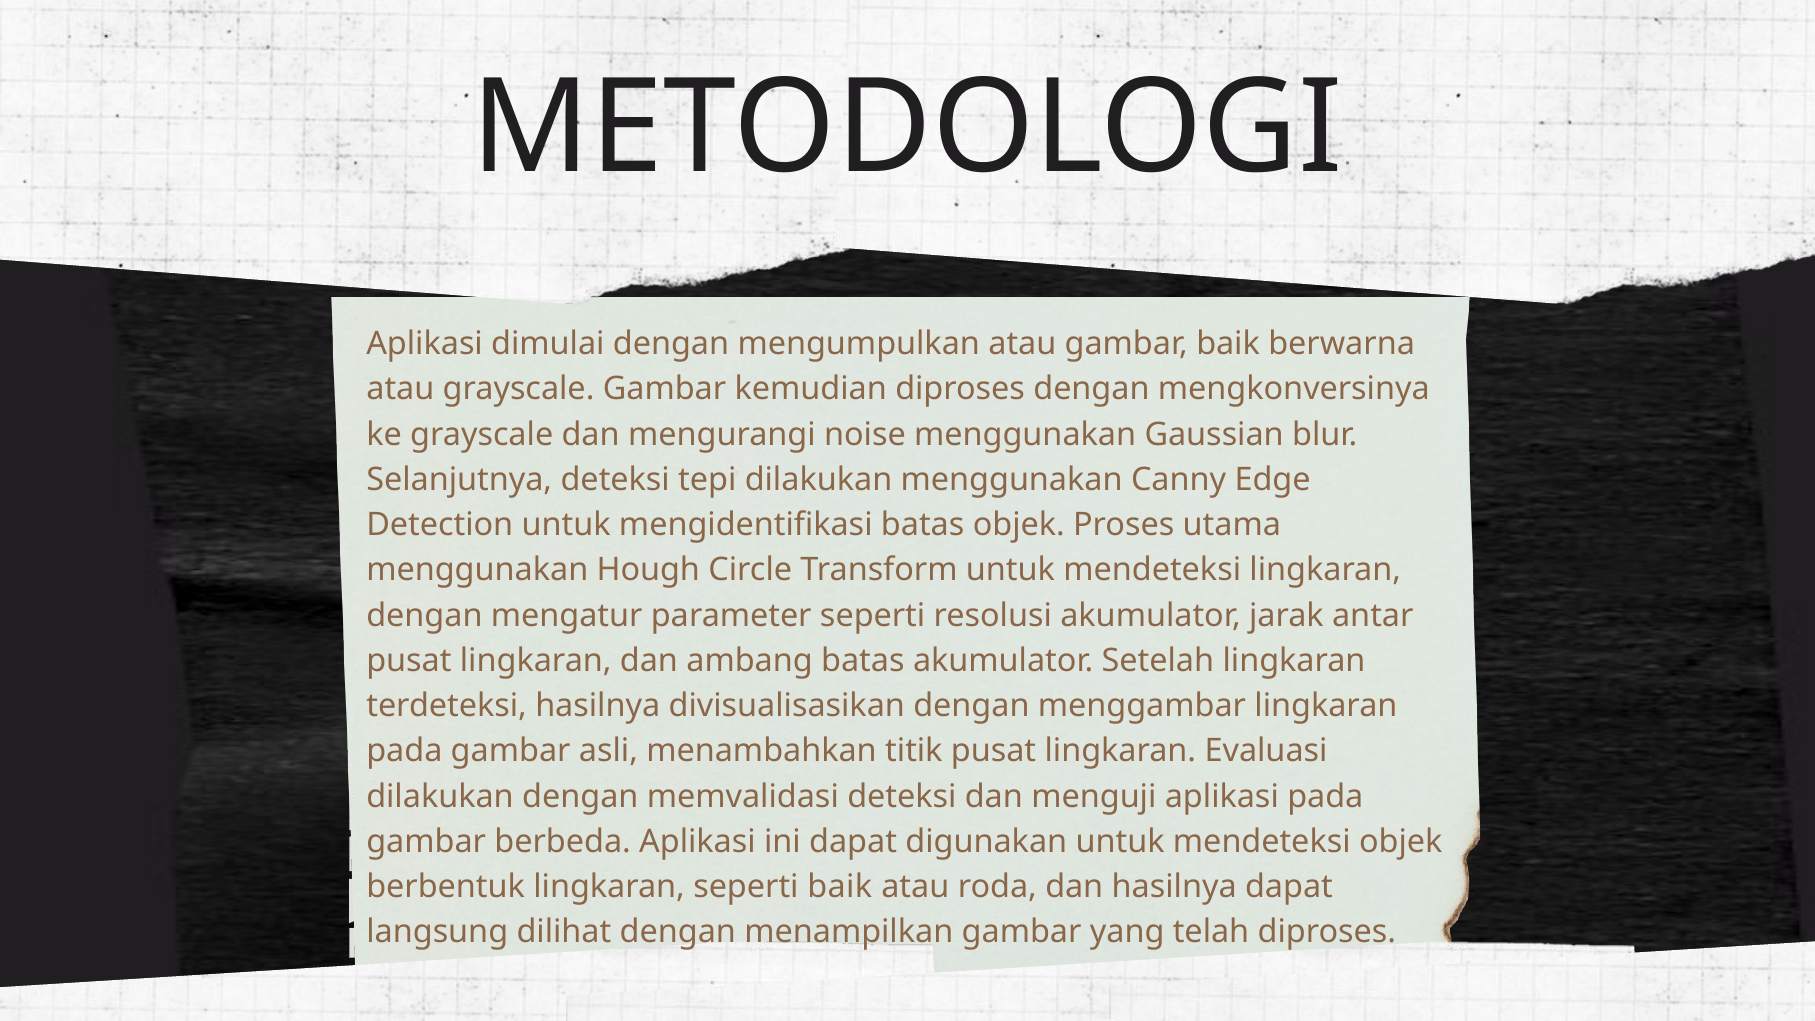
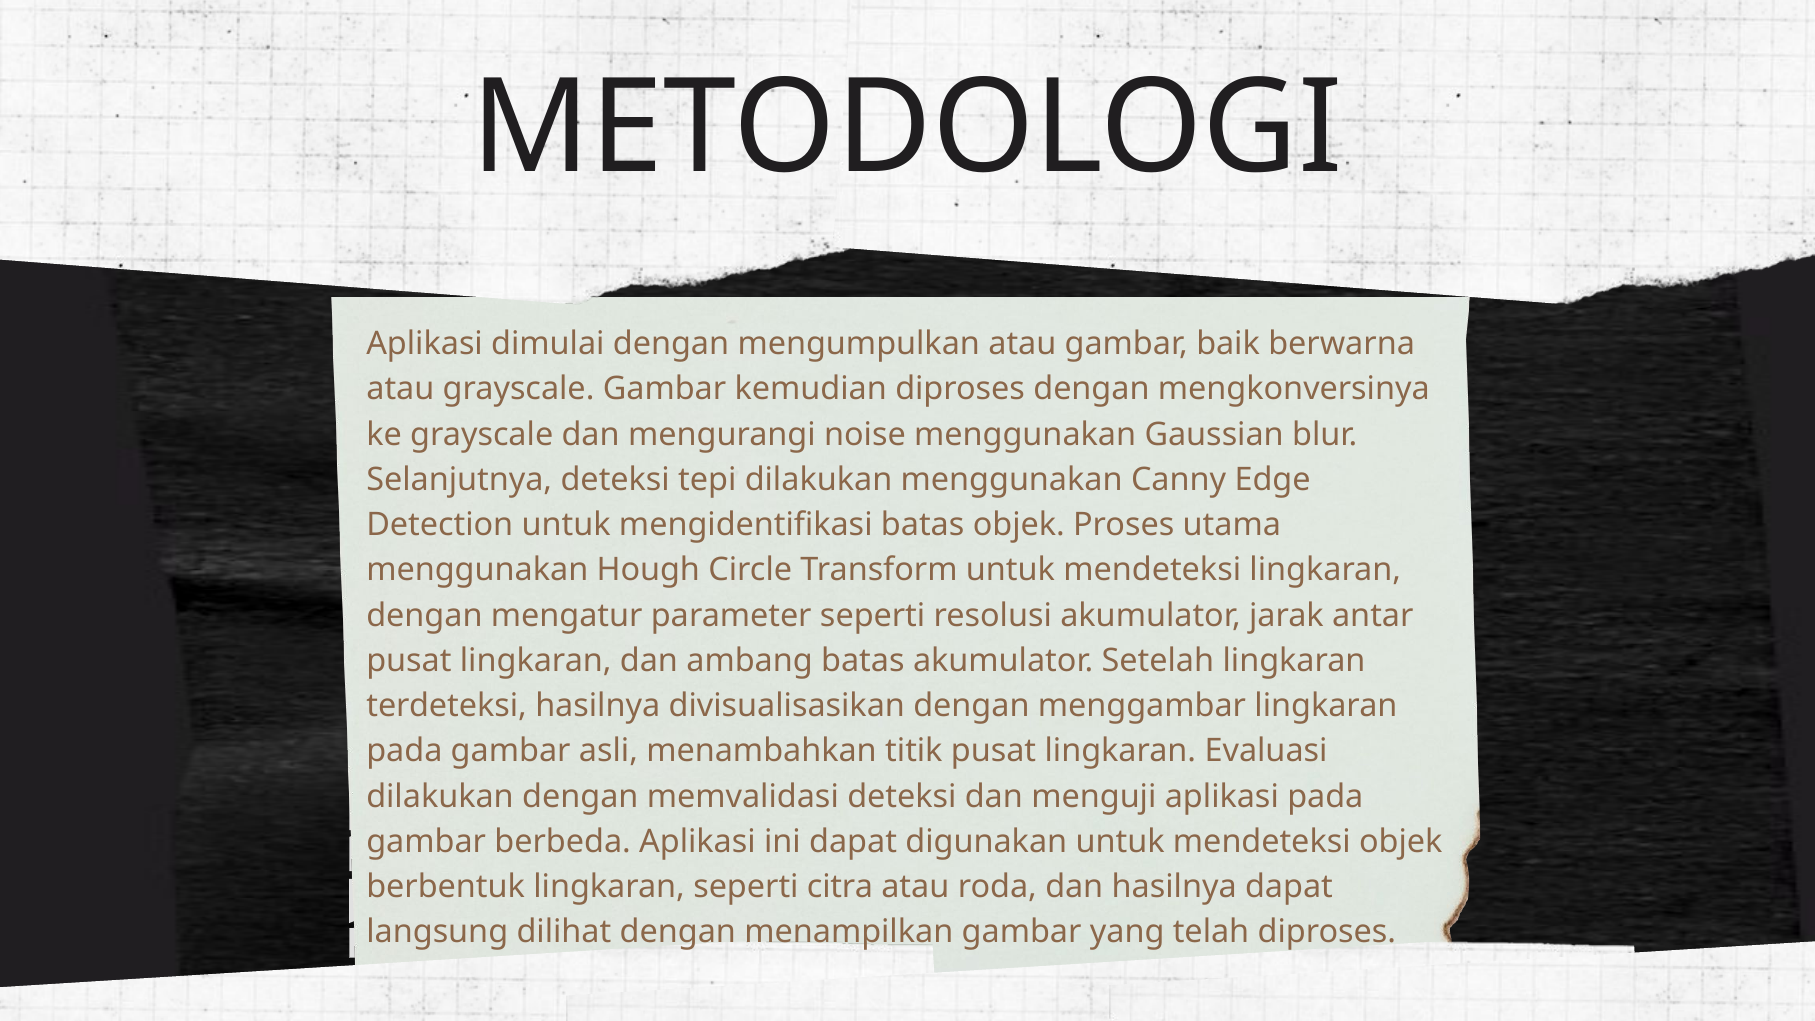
seperti baik: baik -> citra
